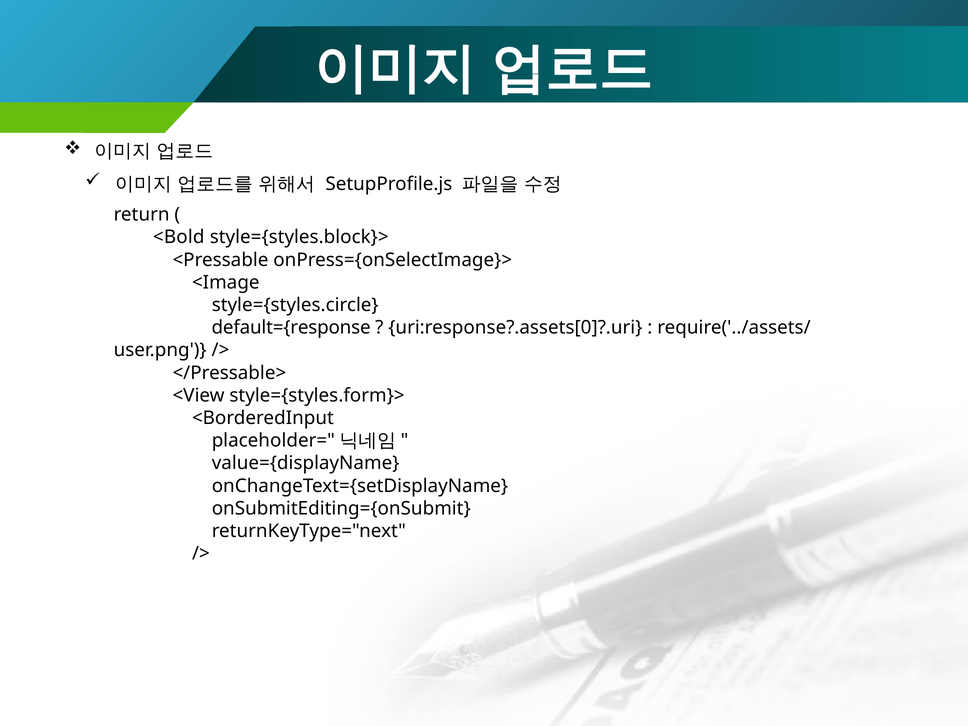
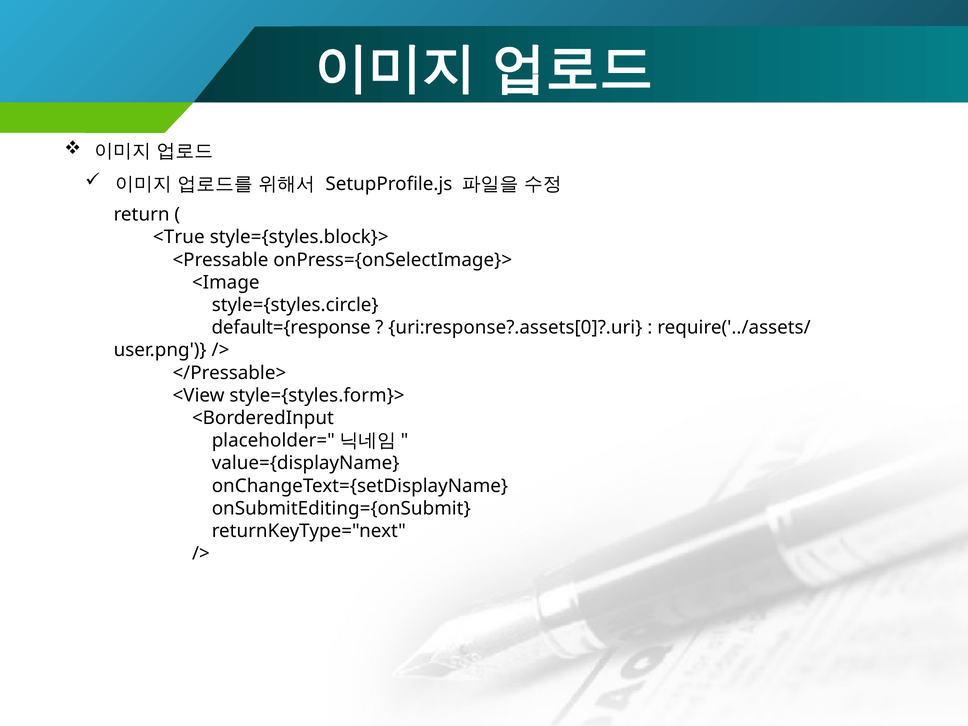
<Bold: <Bold -> <True
